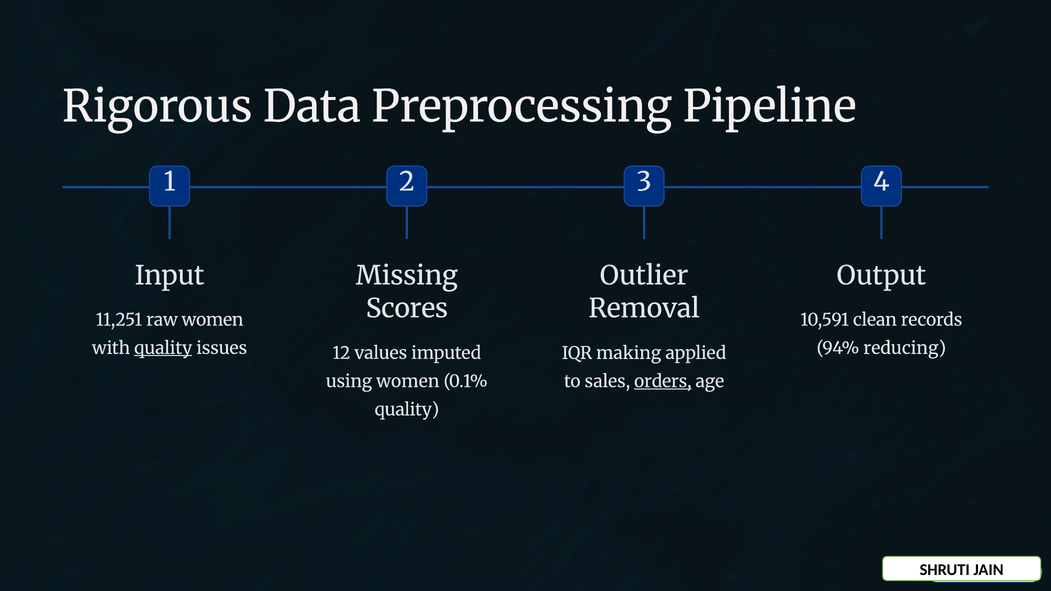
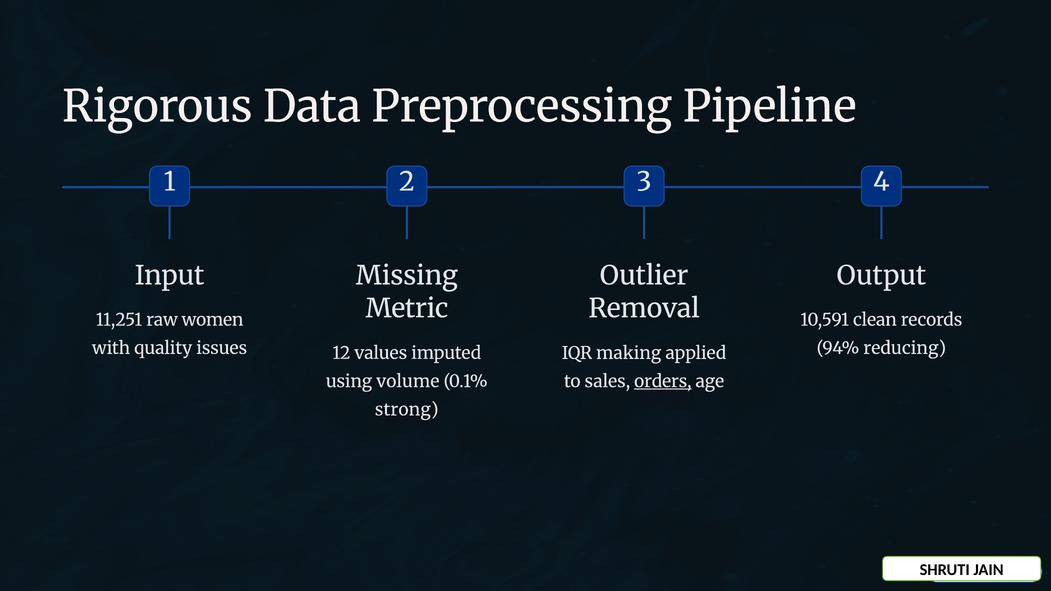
Scores: Scores -> Metric
quality at (163, 348) underline: present -> none
using women: women -> volume
quality at (407, 410): quality -> strong
